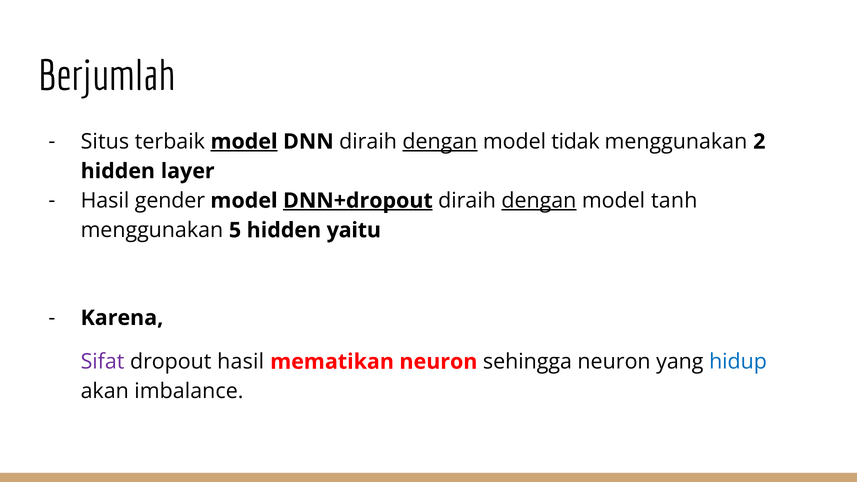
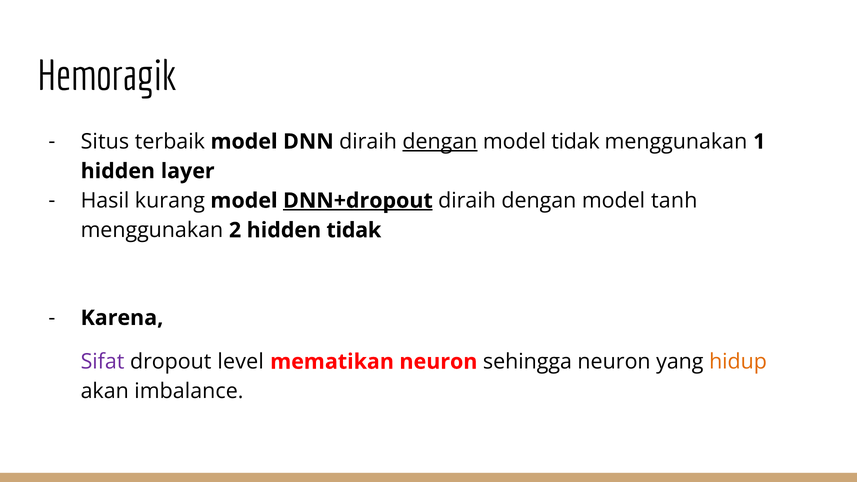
Berjumlah: Berjumlah -> Hemoragik
model at (244, 142) underline: present -> none
2: 2 -> 1
gender: gender -> kurang
dengan at (539, 201) underline: present -> none
5: 5 -> 2
hidden yaitu: yaitu -> tidak
dropout hasil: hasil -> level
hidup colour: blue -> orange
